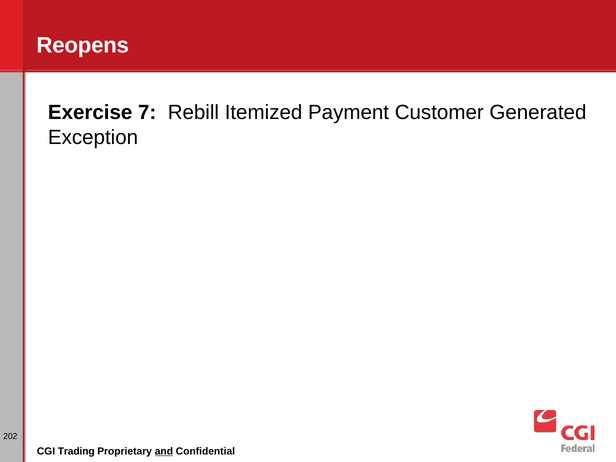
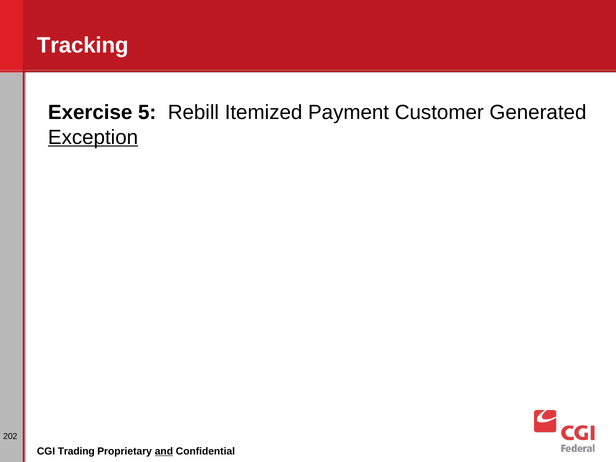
Reopens: Reopens -> Tracking
7: 7 -> 5
Exception underline: none -> present
